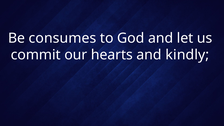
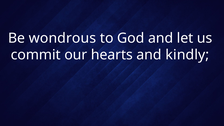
consumes: consumes -> wondrous
